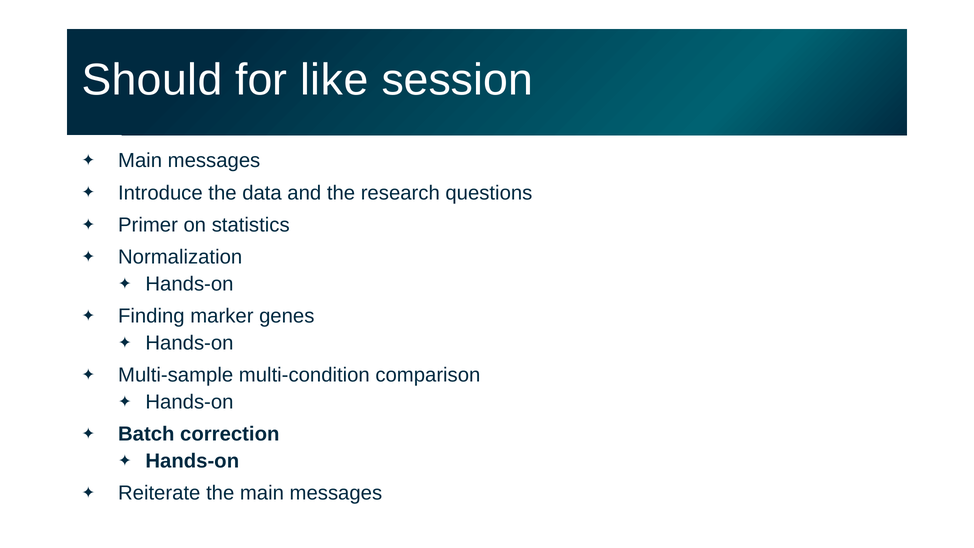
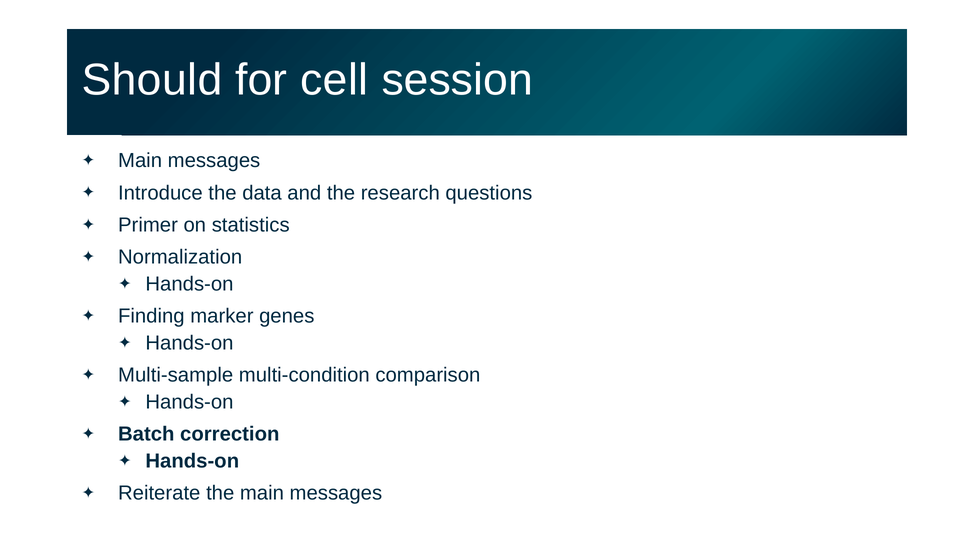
like: like -> cell
